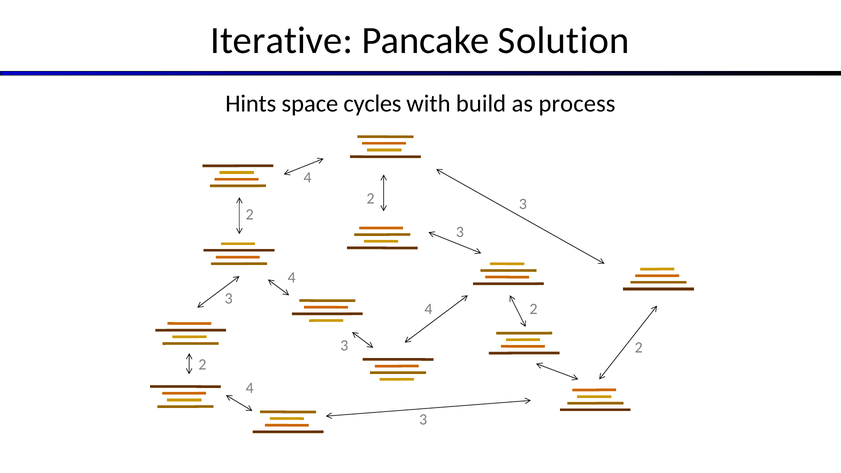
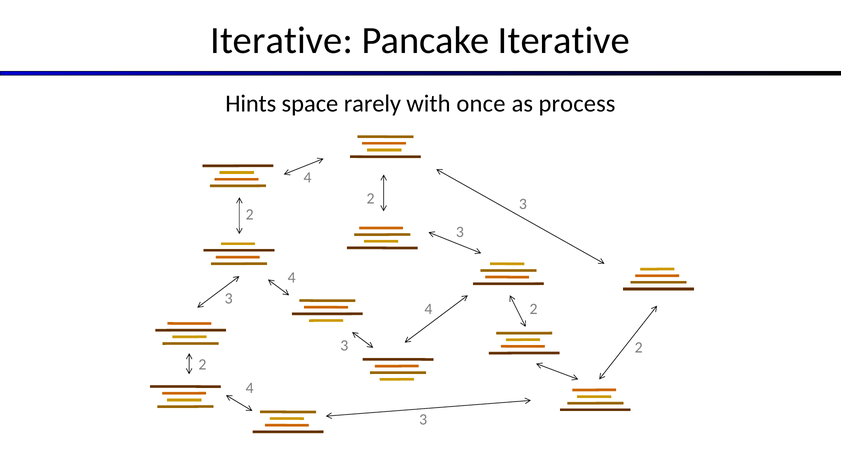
Pancake Solution: Solution -> Iterative
cycles: cycles -> rarely
build: build -> once
